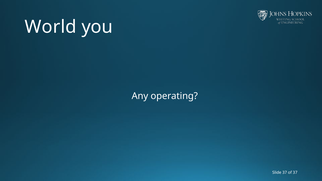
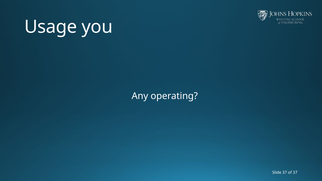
World: World -> Usage
